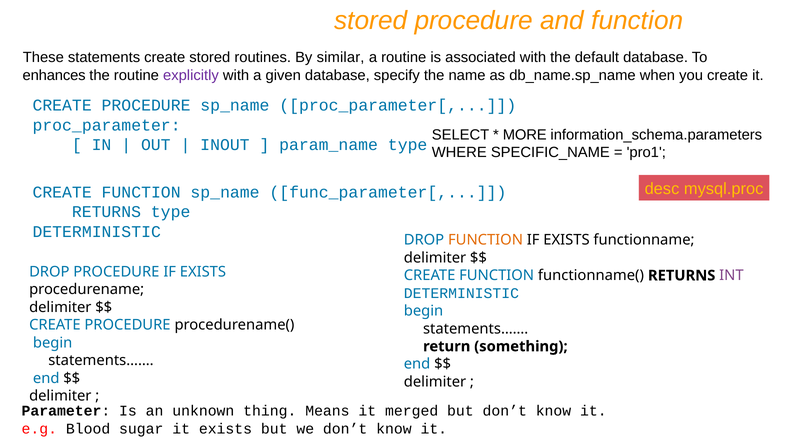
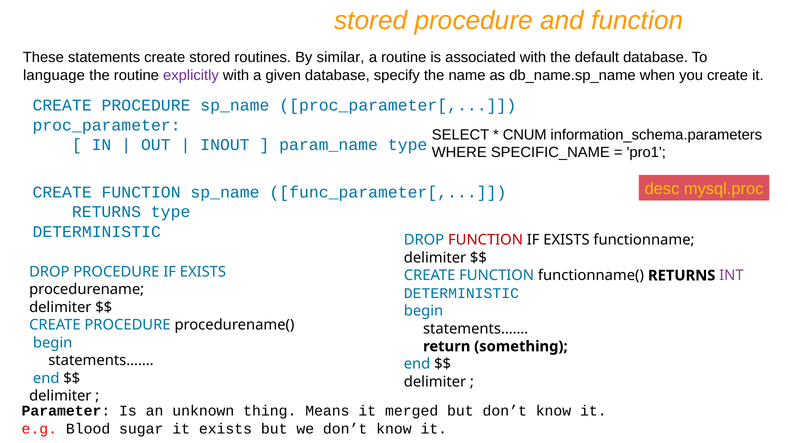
enhances: enhances -> language
MORE: MORE -> CNUM
FUNCTION at (486, 240) colour: orange -> red
